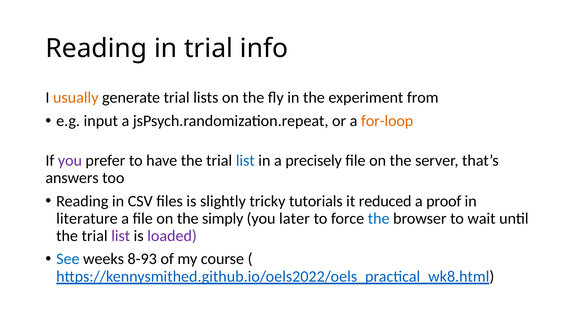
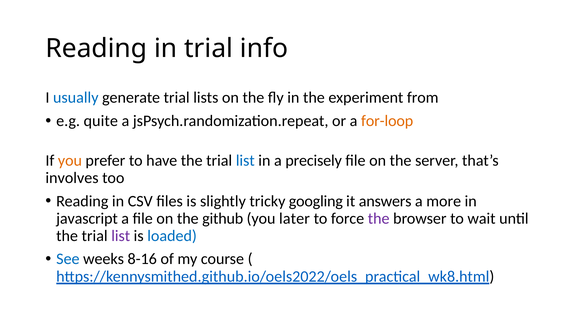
usually colour: orange -> blue
input: input -> quite
you at (70, 161) colour: purple -> orange
answers: answers -> involves
tutorials: tutorials -> googling
reduced: reduced -> answers
proof: proof -> more
literature: literature -> javascript
simply: simply -> github
the at (379, 219) colour: blue -> purple
loaded colour: purple -> blue
8-93: 8-93 -> 8-16
